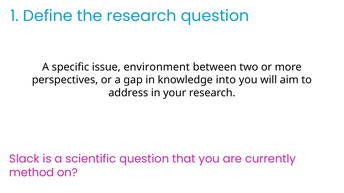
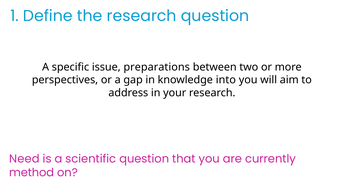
environment: environment -> preparations
Slack: Slack -> Need
